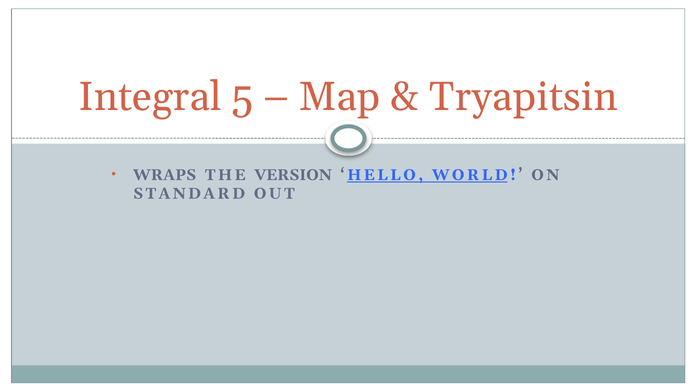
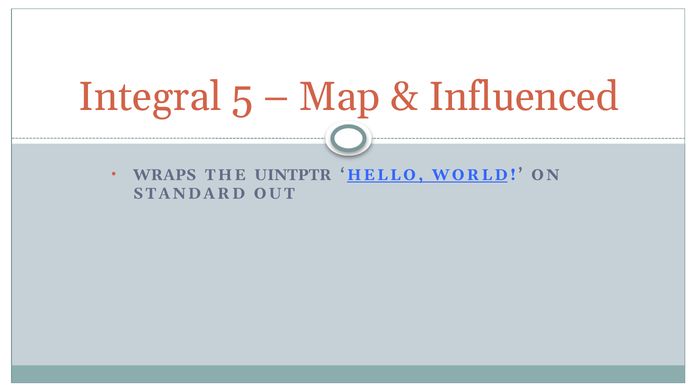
Tryapitsin: Tryapitsin -> Influenced
VERSION: VERSION -> UINTPTR
